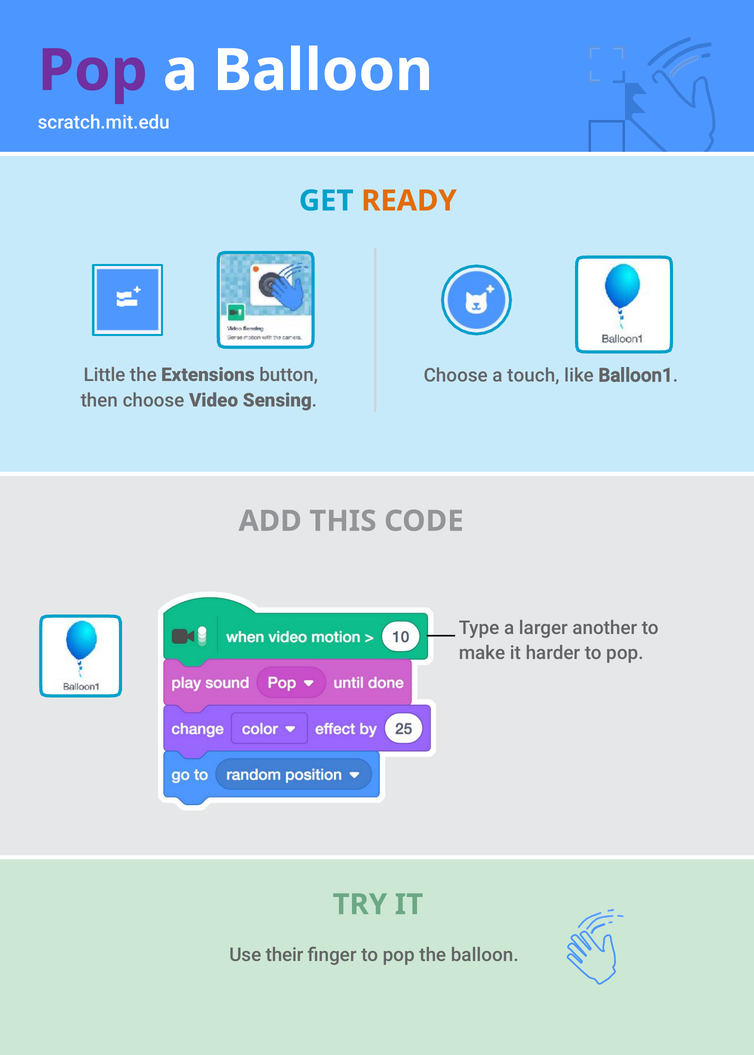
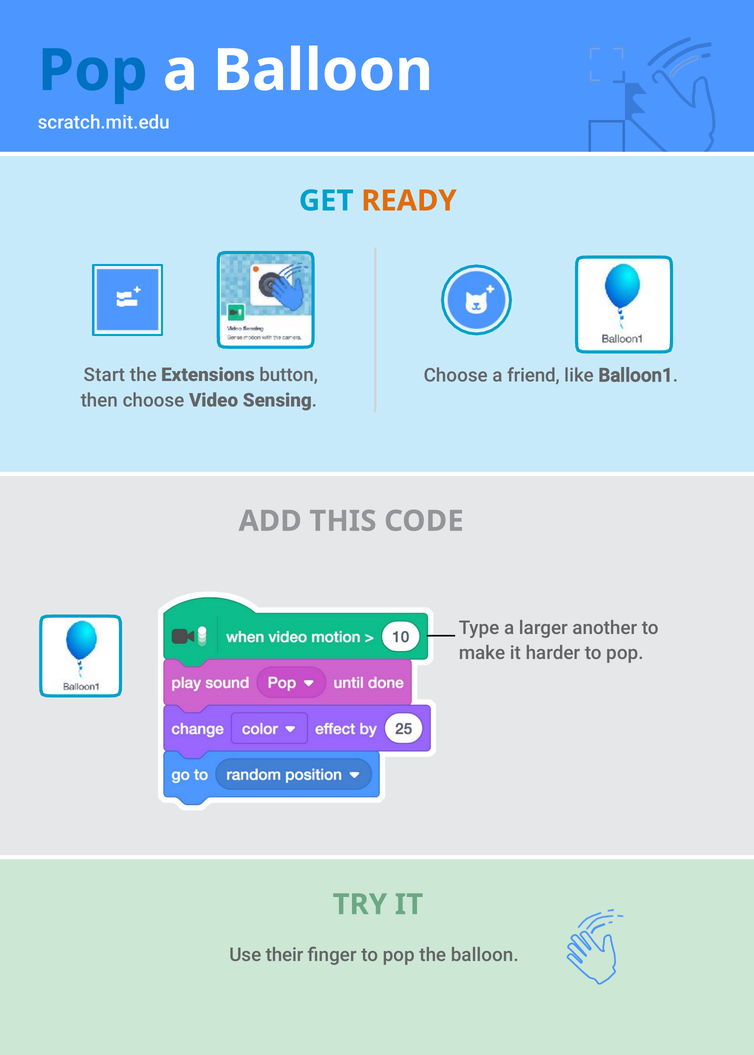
Pop at (93, 71) colour: purple -> blue
Little: Little -> Start
touch: touch -> friend
